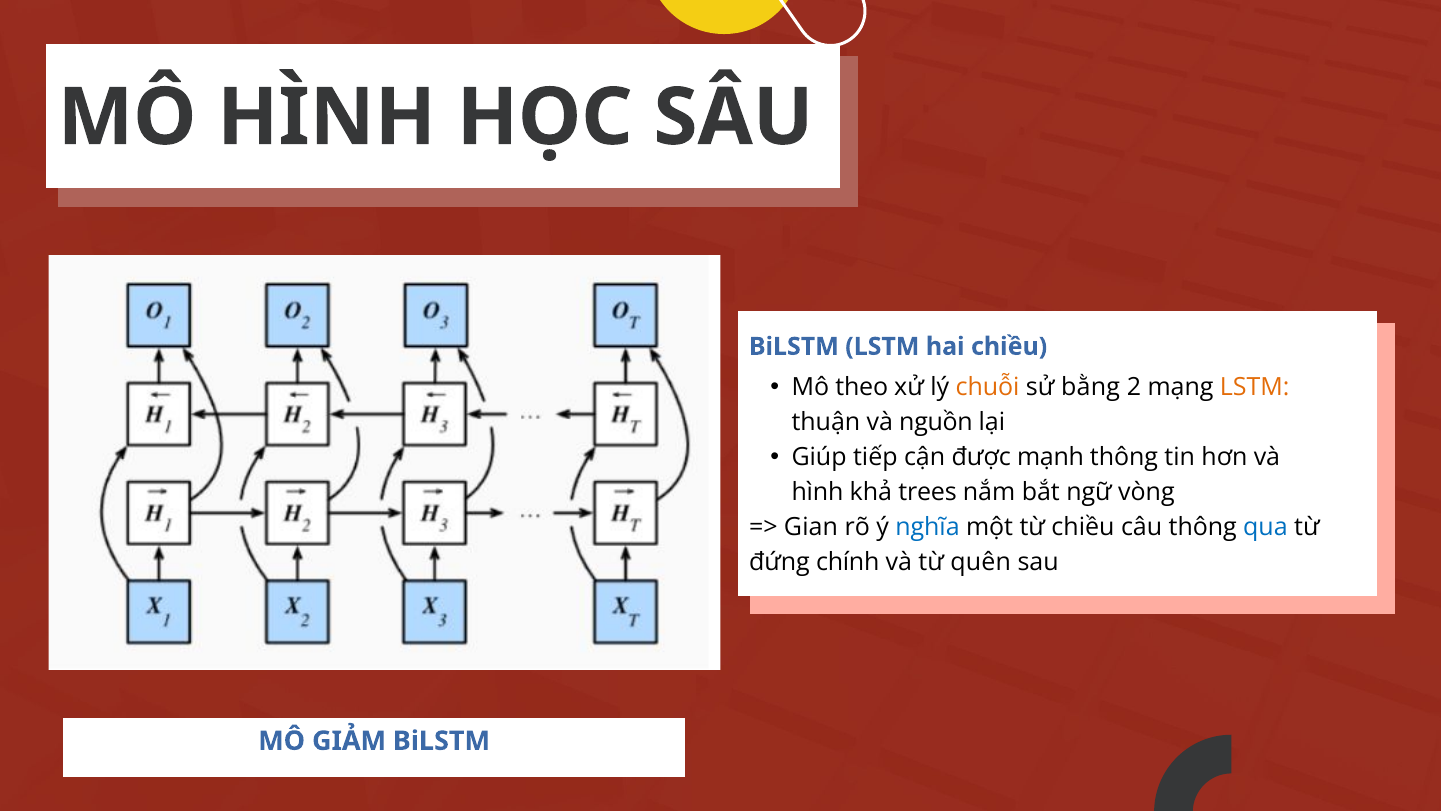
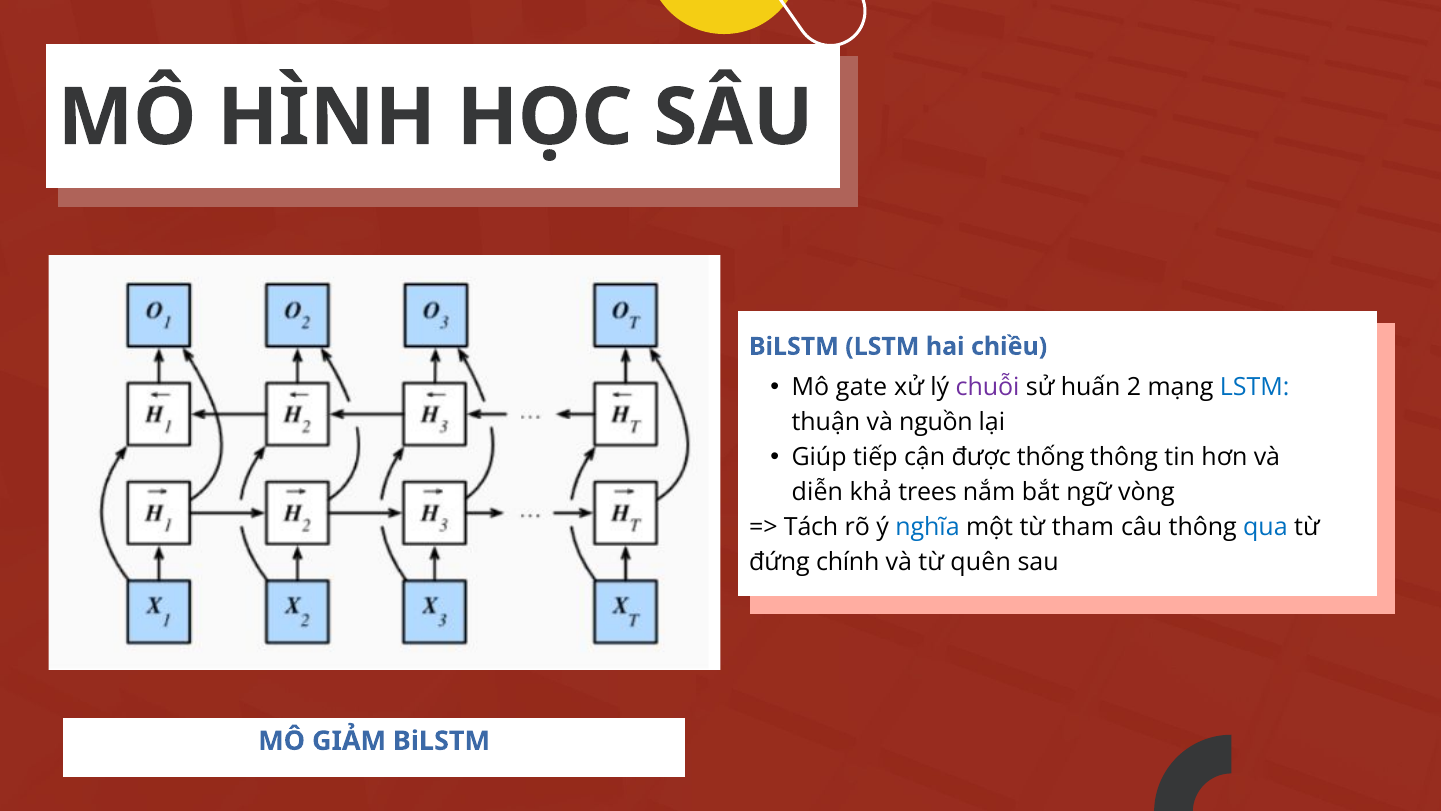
theo: theo -> gate
chuỗi colour: orange -> purple
bằng: bằng -> huấn
LSTM at (1255, 387) colour: orange -> blue
mạnh: mạnh -> thống
hình at (817, 492): hình -> diễn
Gian: Gian -> Tách
từ chiều: chiều -> tham
